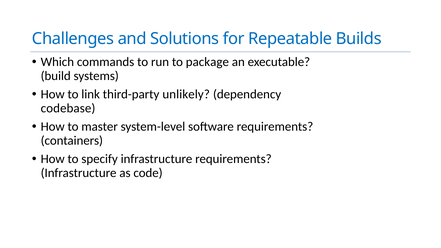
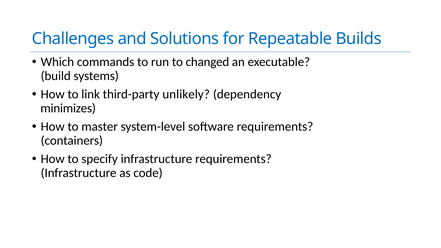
package: package -> changed
codebase: codebase -> minimizes
